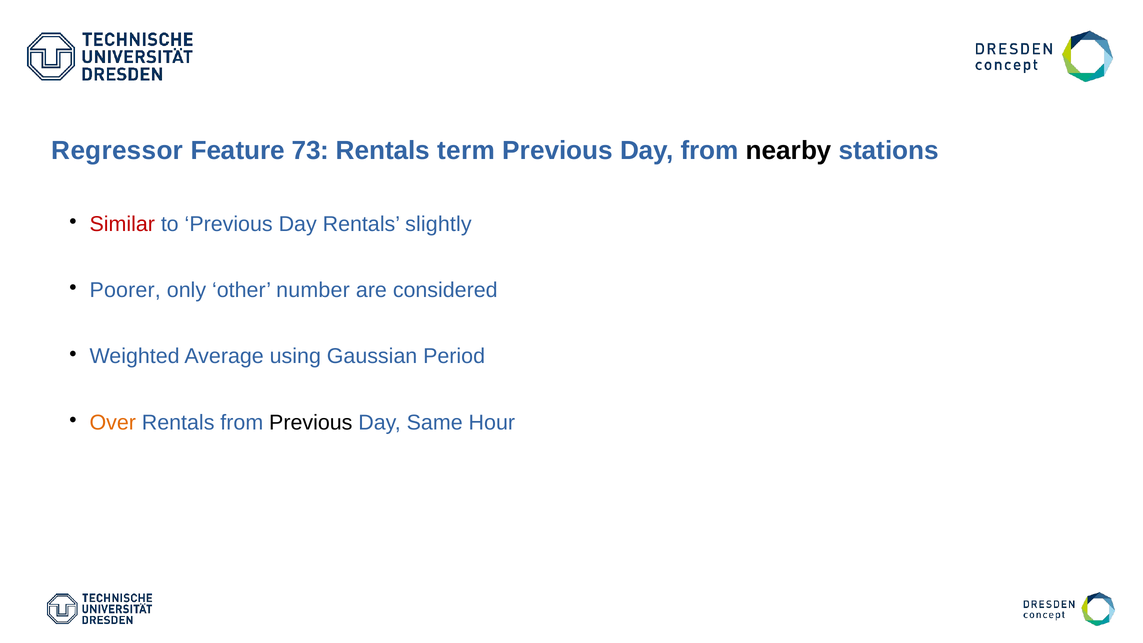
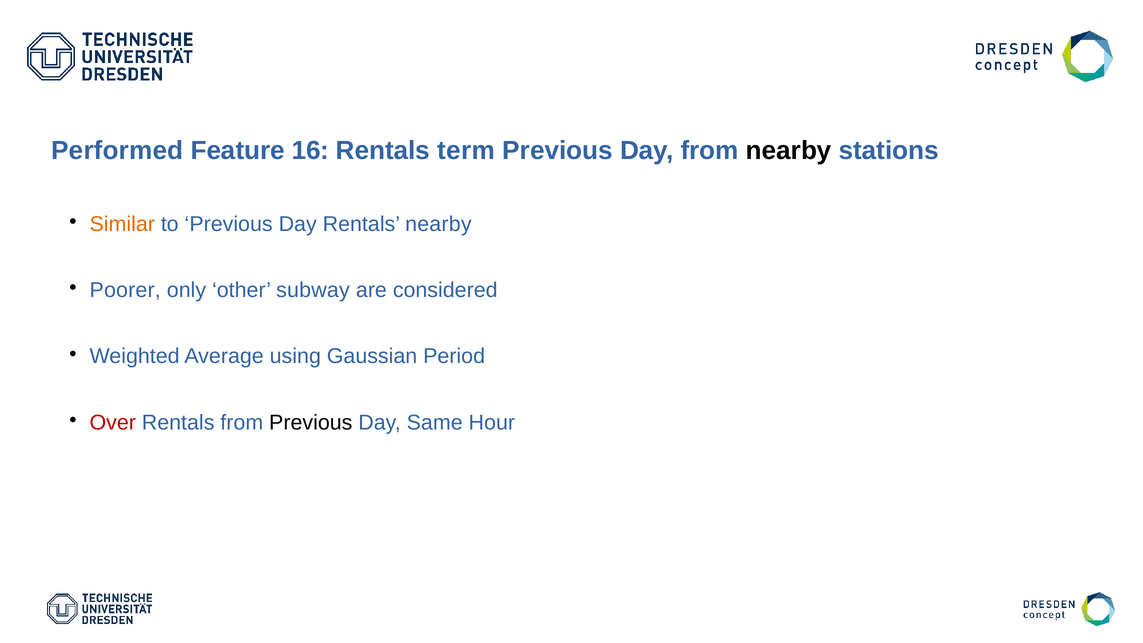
Regressor: Regressor -> Performed
73: 73 -> 16
Similar colour: red -> orange
Rentals slightly: slightly -> nearby
number: number -> subway
Over colour: orange -> red
